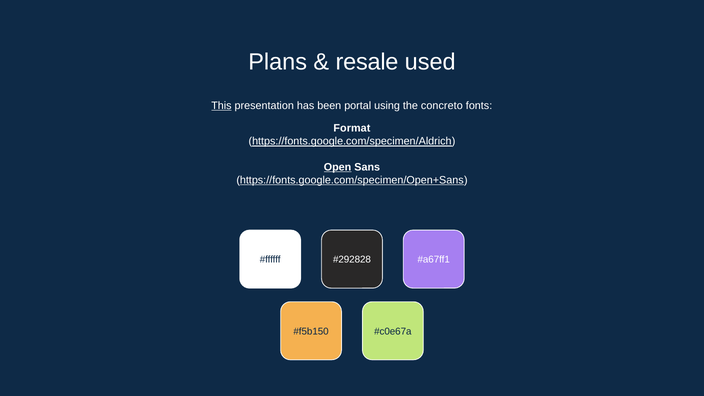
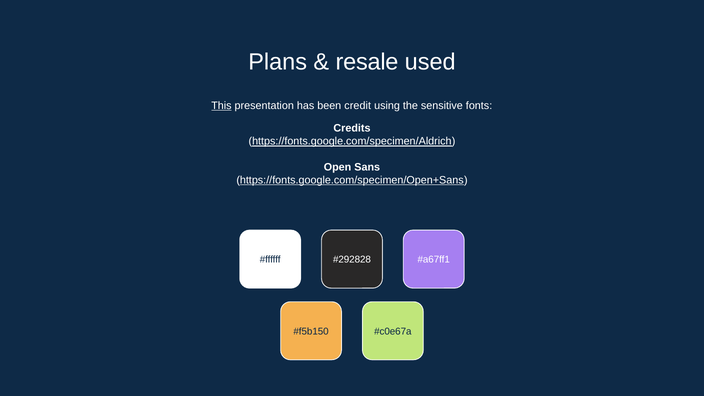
portal: portal -> credit
concreto: concreto -> sensitive
Format: Format -> Credits
Open underline: present -> none
